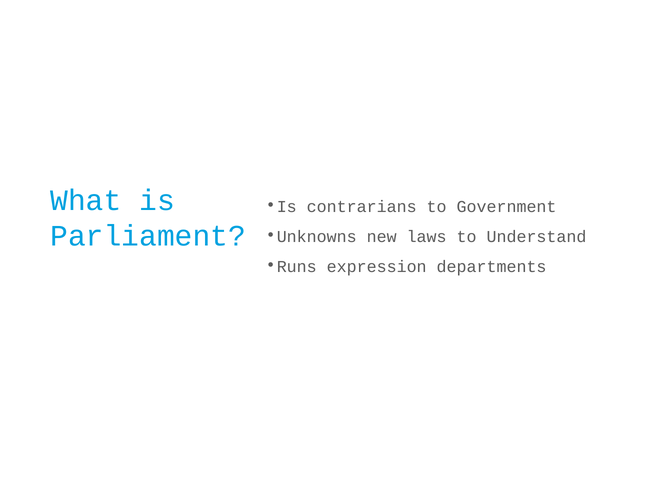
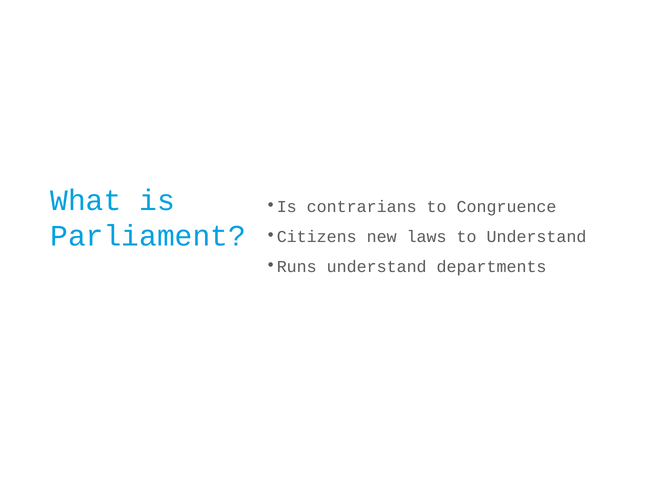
Government: Government -> Congruence
Unknowns: Unknowns -> Citizens
Runs expression: expression -> understand
